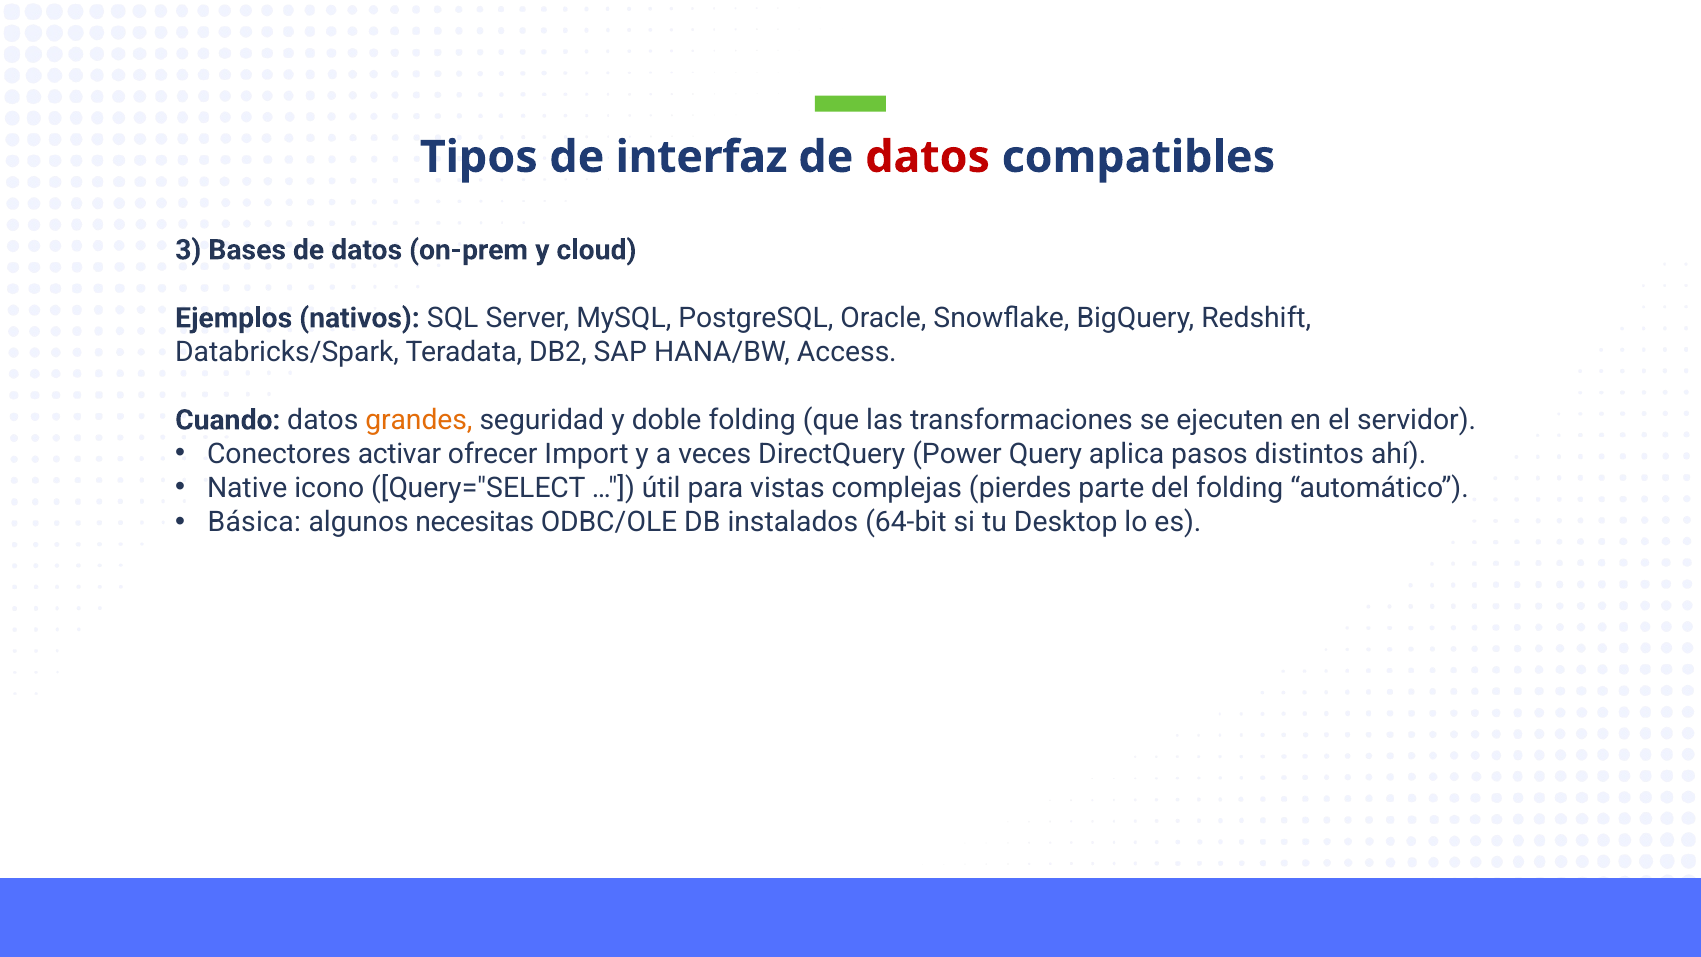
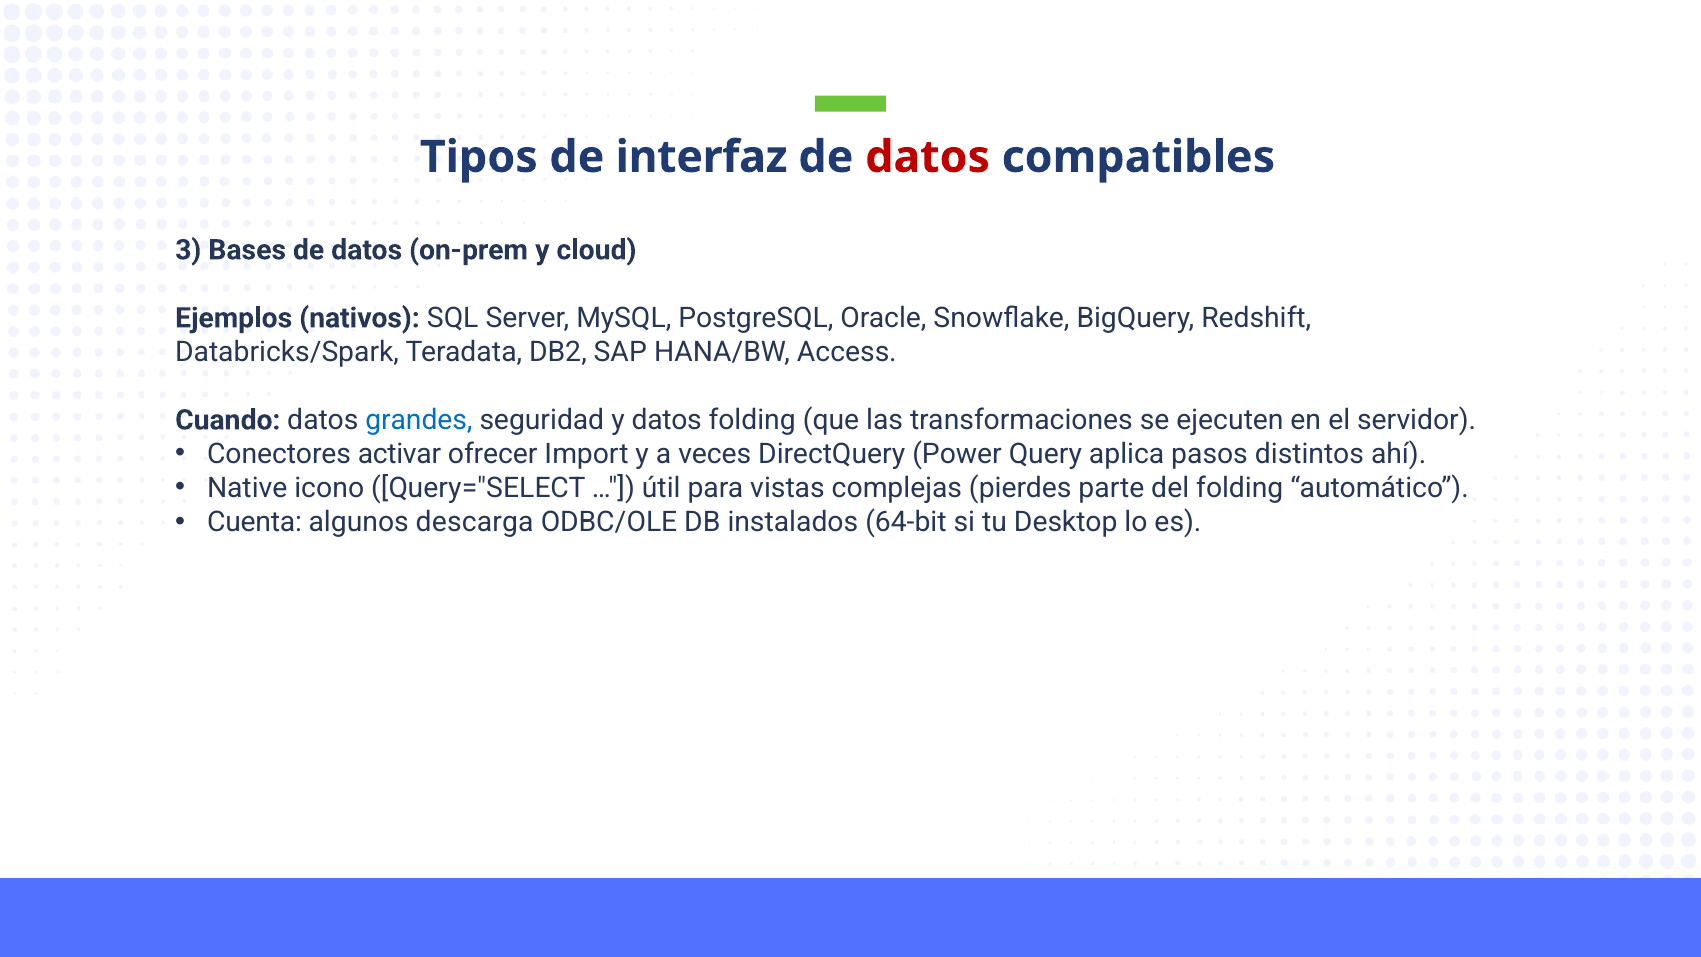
grandes colour: orange -> blue
y doble: doble -> datos
Básica: Básica -> Cuenta
necesitas: necesitas -> descarga
